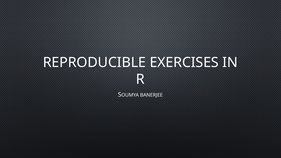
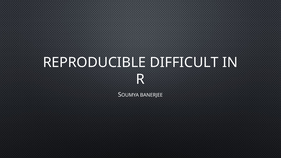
EXERCISES: EXERCISES -> DIFFICULT
